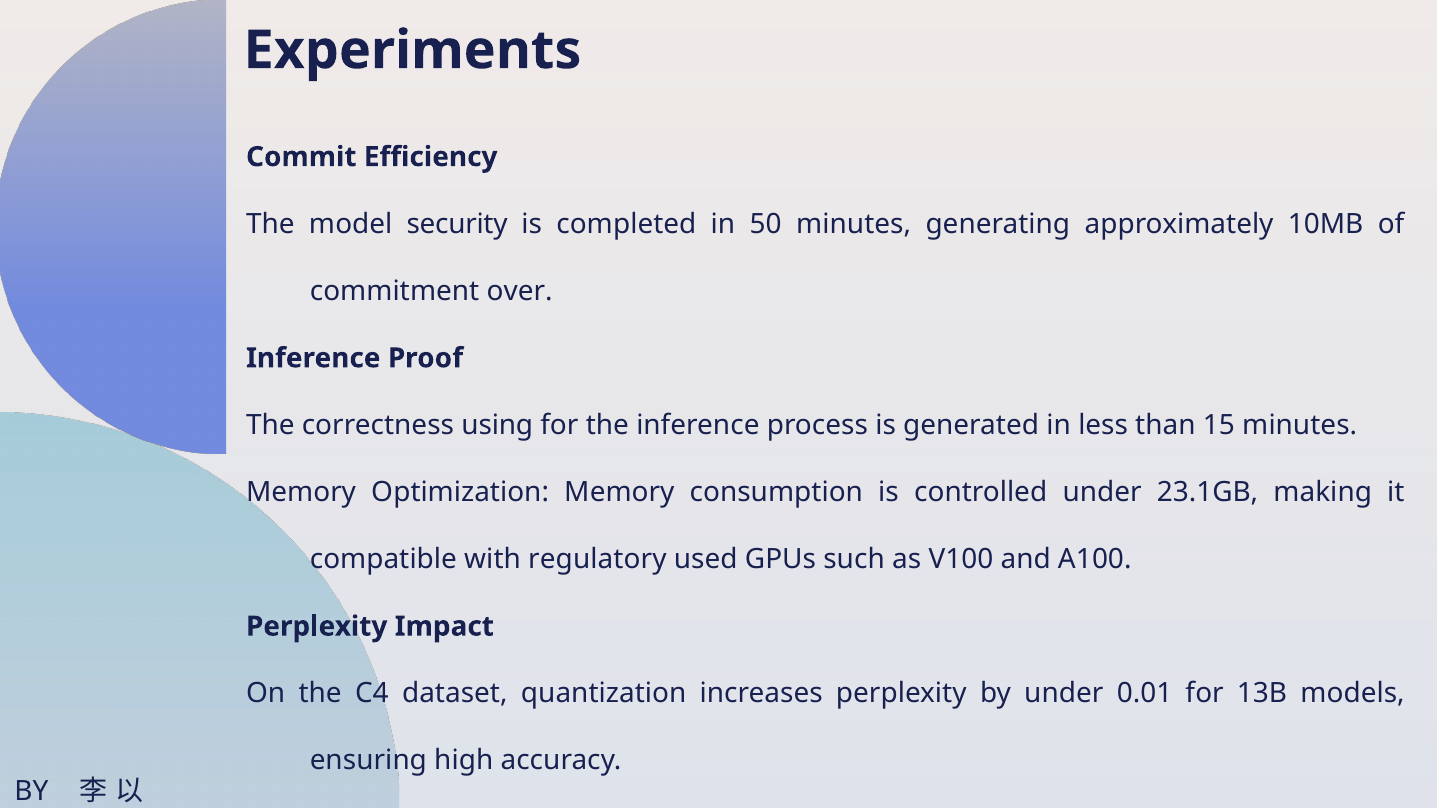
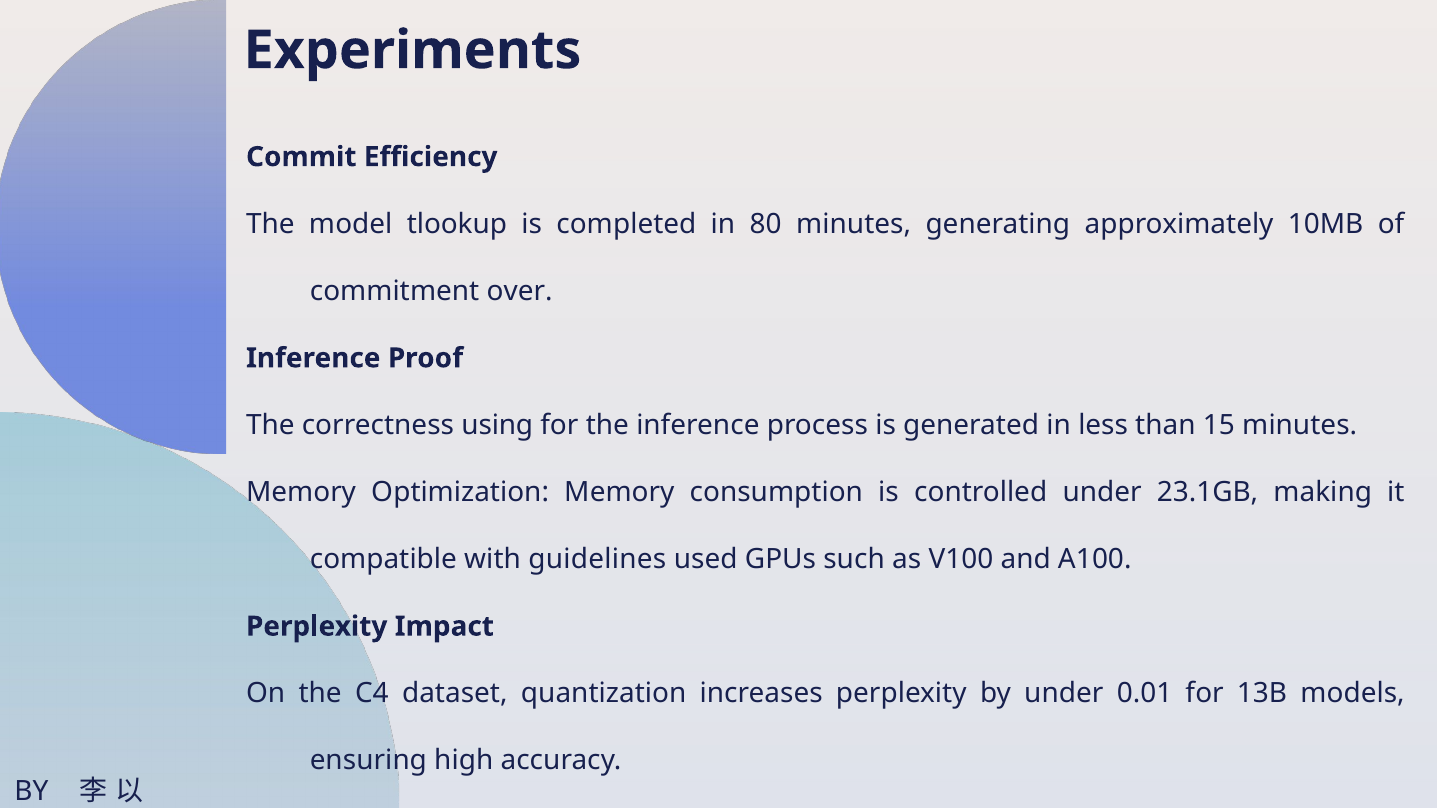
security: security -> tlookup
50: 50 -> 80
regulatory: regulatory -> guidelines
